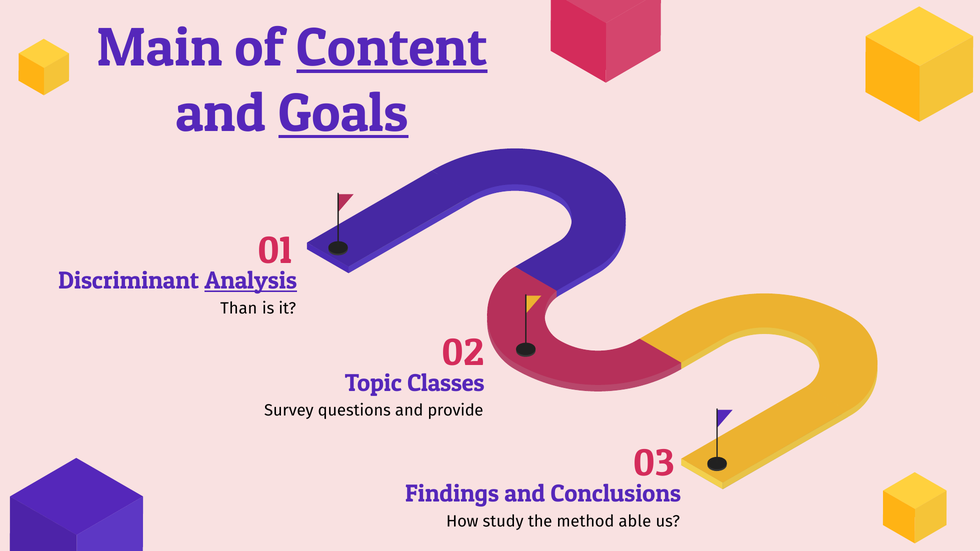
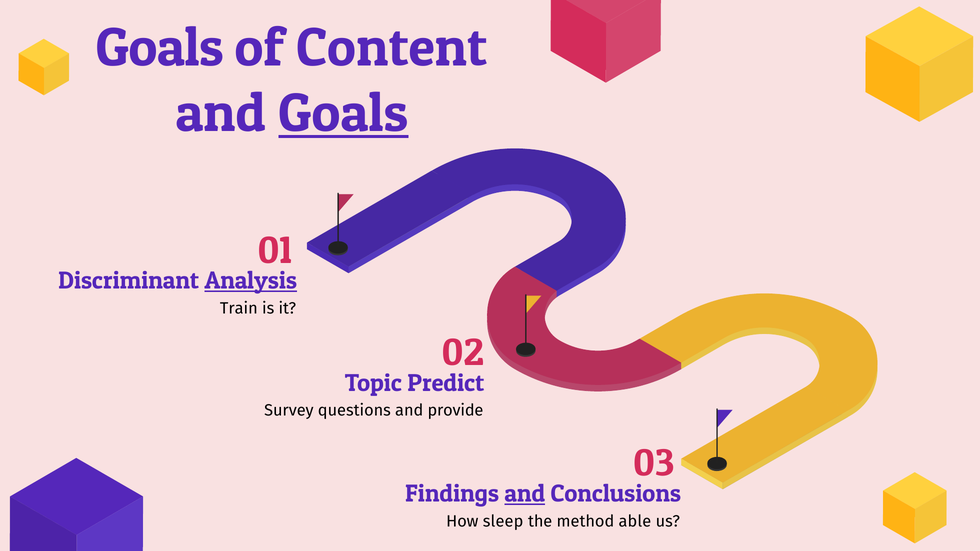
Main at (159, 48): Main -> Goals
Content underline: present -> none
Than: Than -> Train
Classes: Classes -> Predict
and at (525, 494) underline: none -> present
study: study -> sleep
